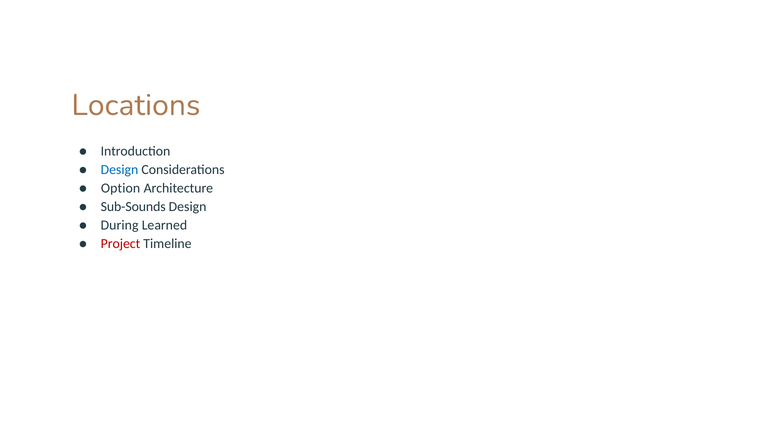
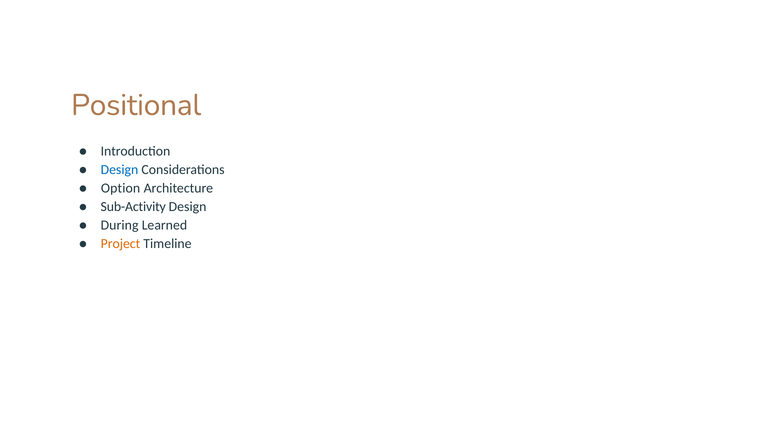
Locations: Locations -> Positional
Sub-Sounds: Sub-Sounds -> Sub-Activity
Project colour: red -> orange
